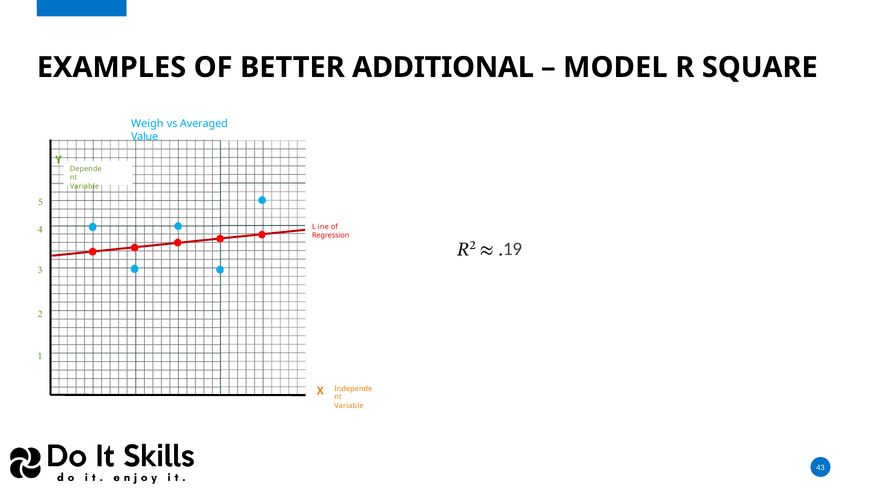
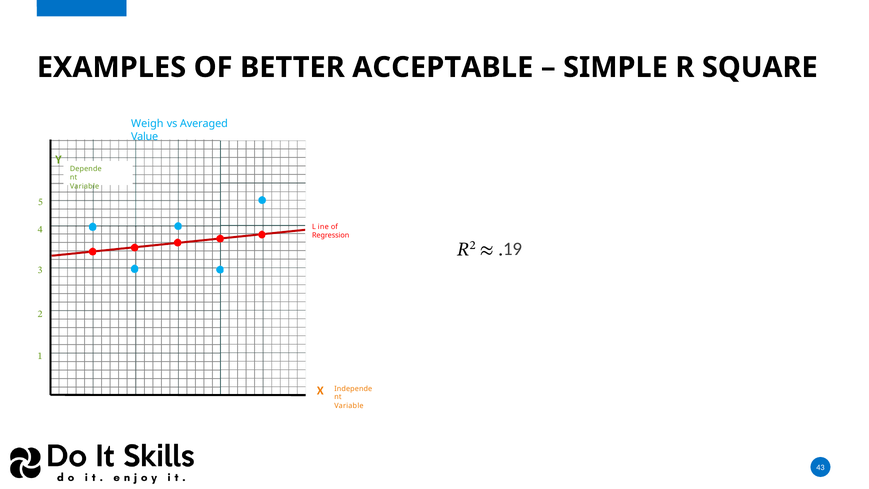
ADDITIONAL: ADDITIONAL -> ACCEPTABLE
MODEL: MODEL -> SIMPLE
